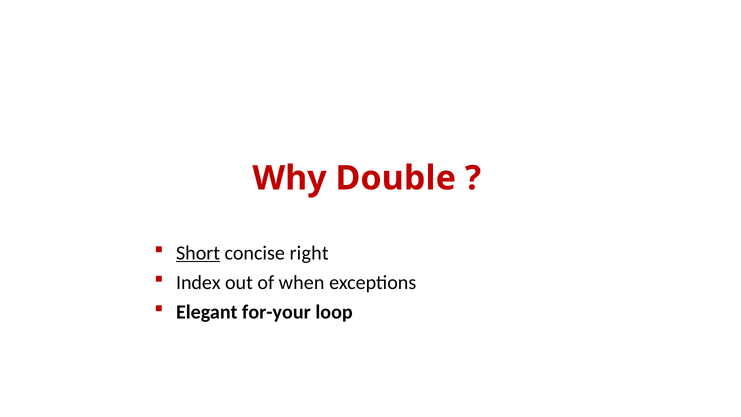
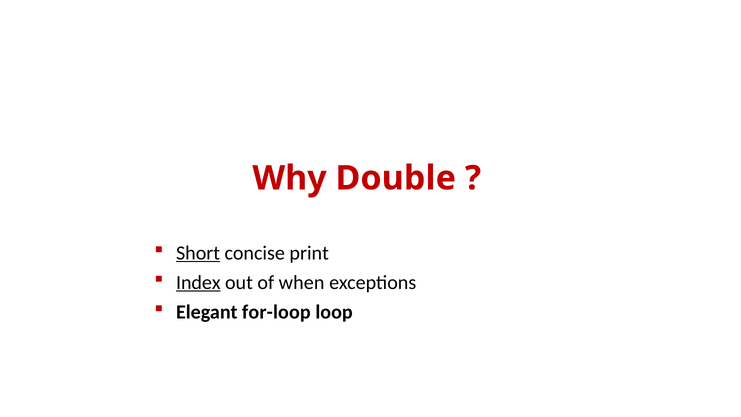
right: right -> print
Index underline: none -> present
for-your: for-your -> for-loop
